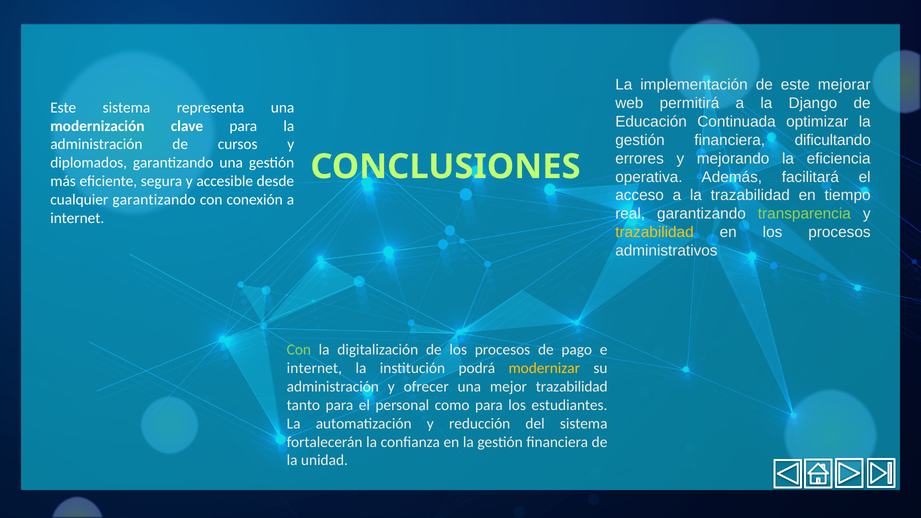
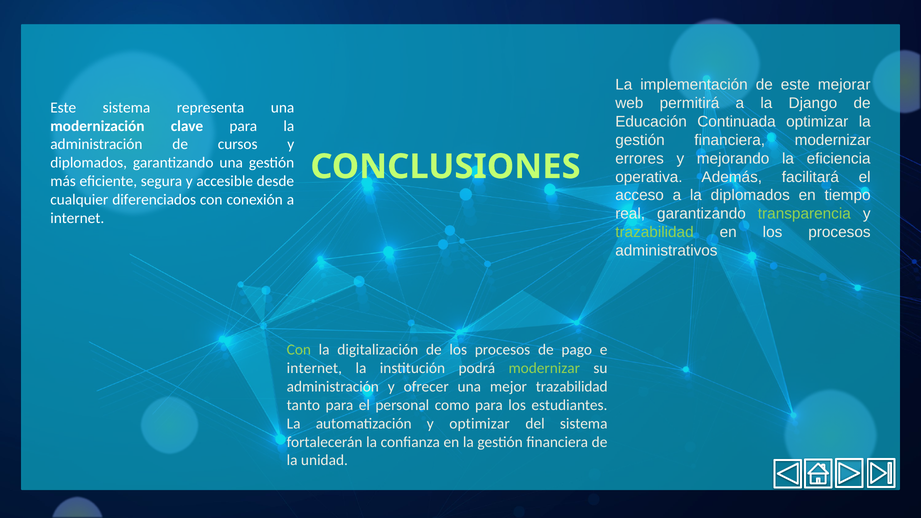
financiera dificultando: dificultando -> modernizar
la trazabilidad: trazabilidad -> diplomados
cualquier garantizando: garantizando -> diferenciados
trazabilidad at (654, 232) colour: yellow -> light green
modernizar at (544, 368) colour: yellow -> light green
y reducción: reducción -> optimizar
